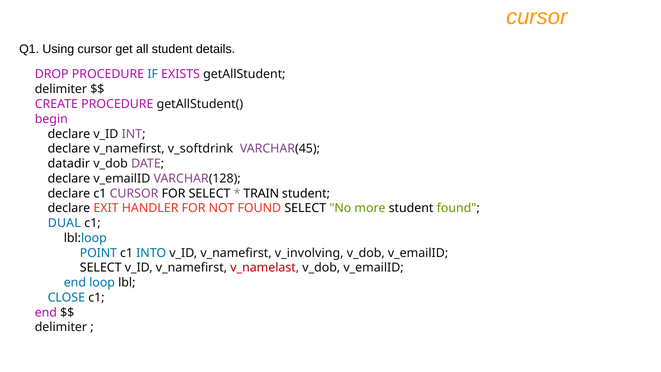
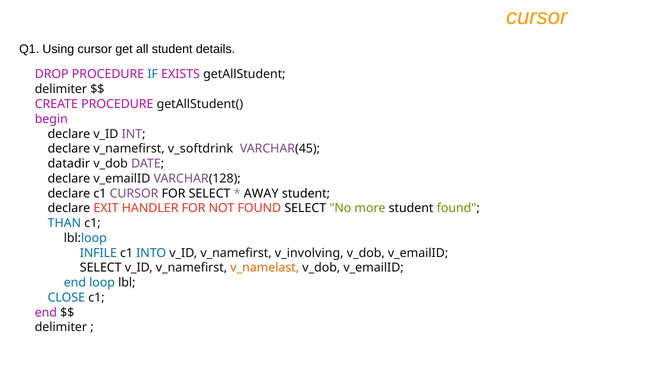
TRAIN: TRAIN -> AWAY
DUAL: DUAL -> THAN
POINT: POINT -> INFILE
v_namelast colour: red -> orange
